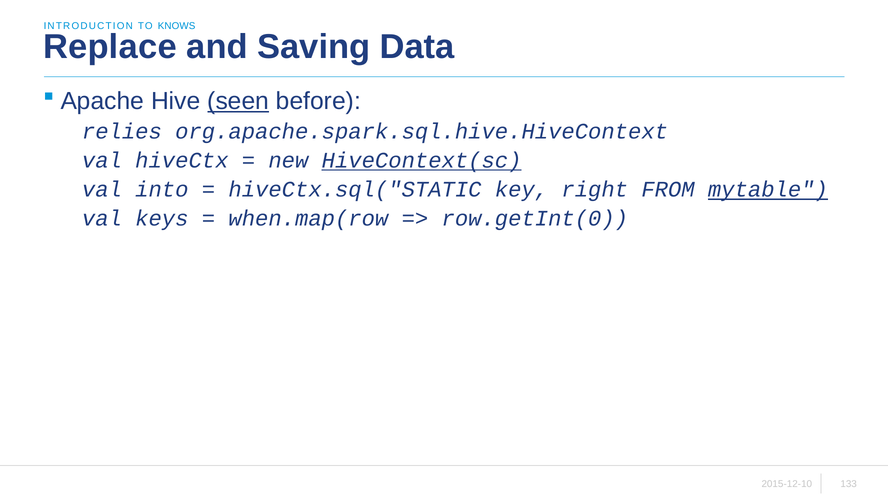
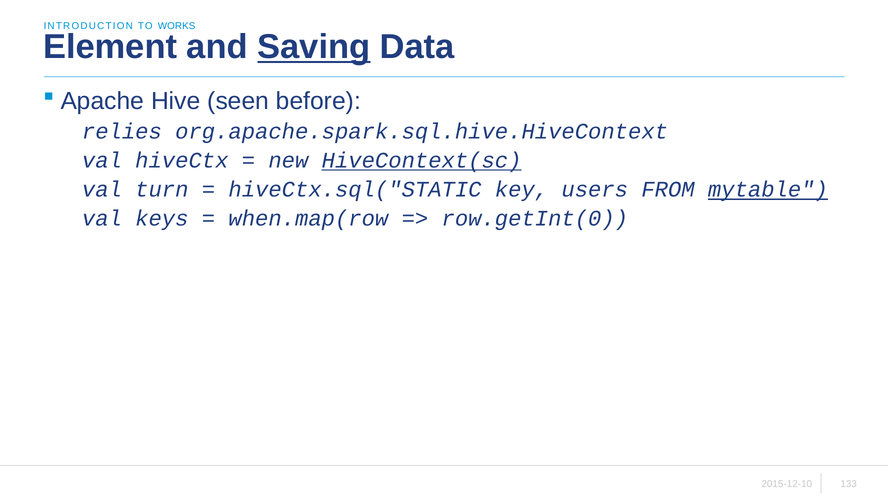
KNOWS: KNOWS -> WORKS
Replace: Replace -> Element
Saving underline: none -> present
seen underline: present -> none
into: into -> turn
right: right -> users
